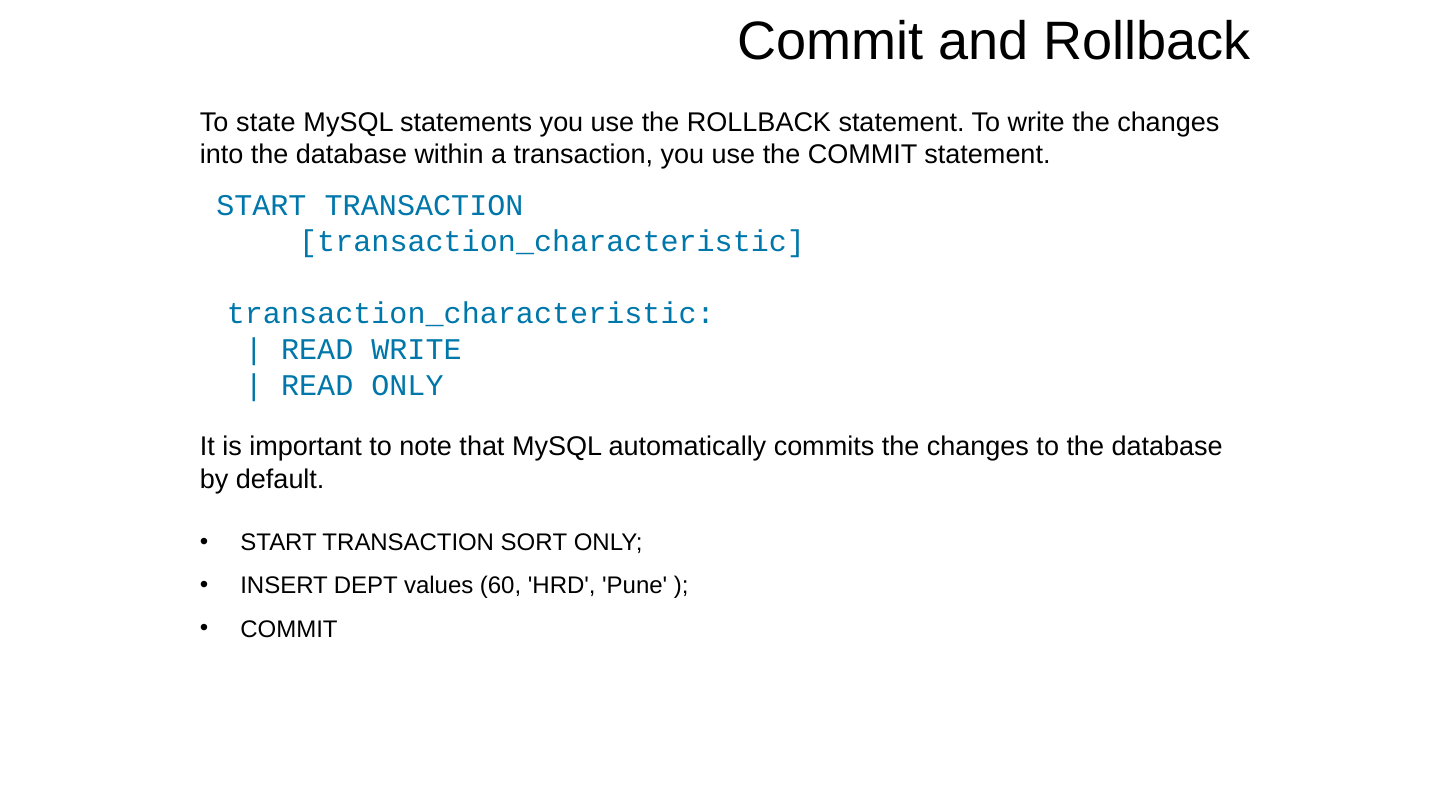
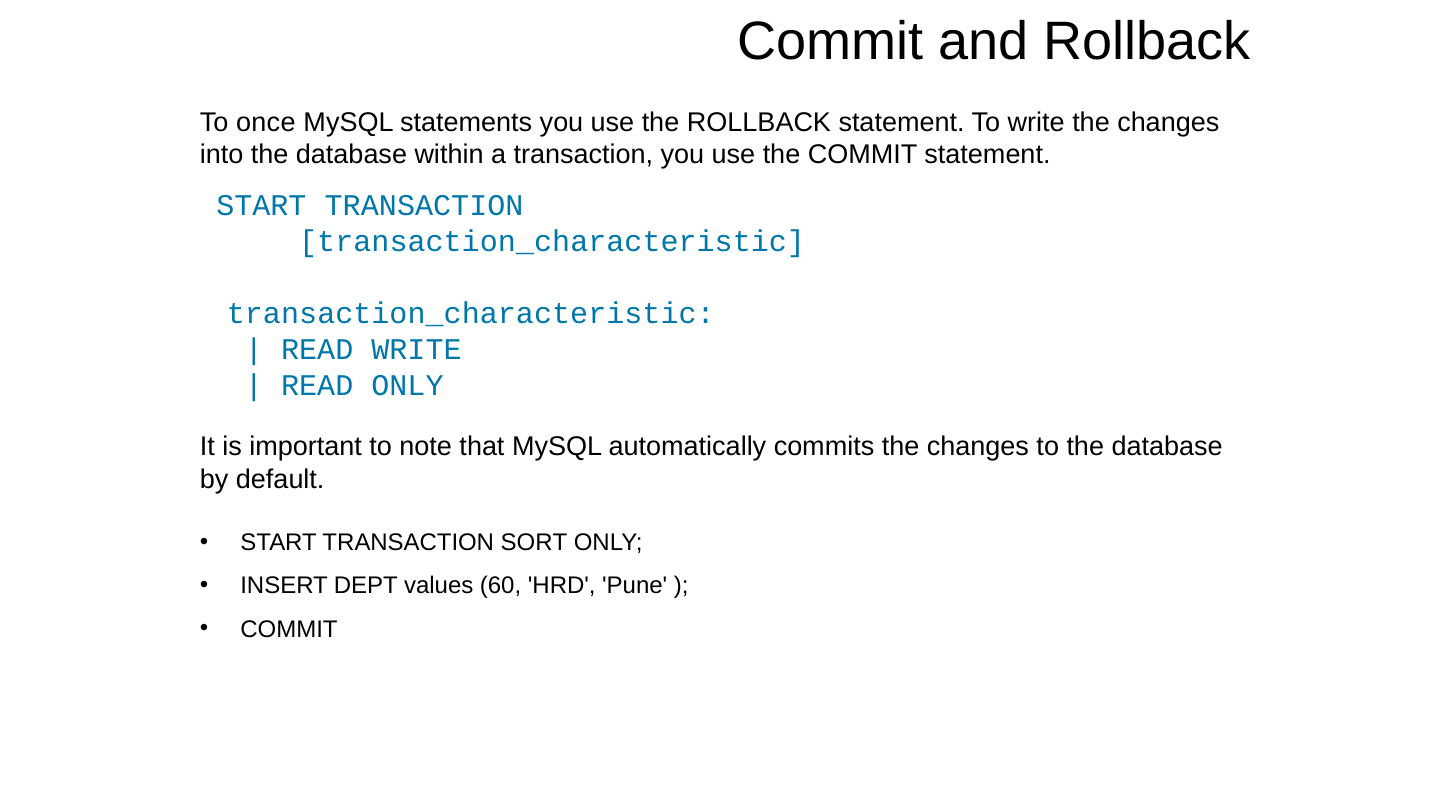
state: state -> once
